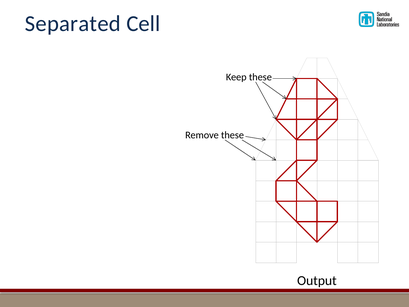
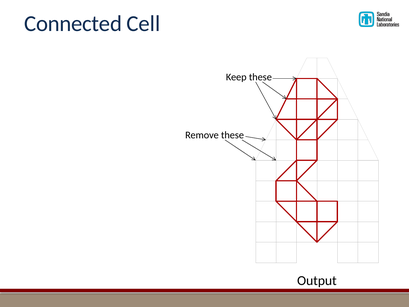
Separated: Separated -> Connected
